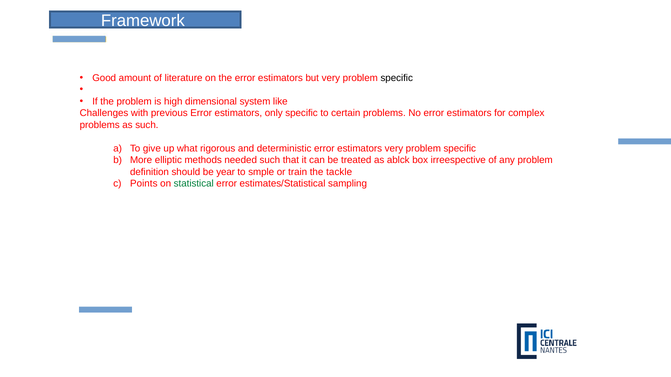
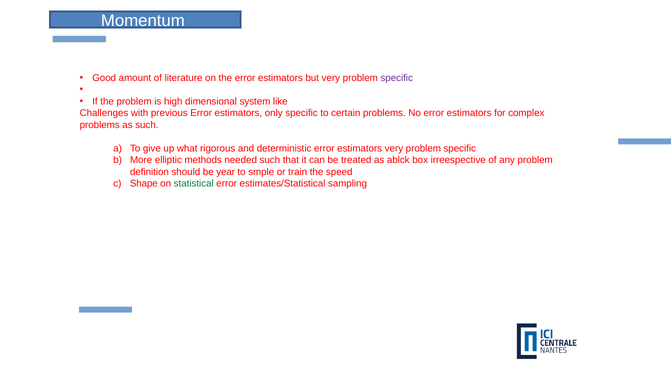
Framework: Framework -> Momentum
specific at (397, 78) colour: black -> purple
tackle: tackle -> speed
Points: Points -> Shape
